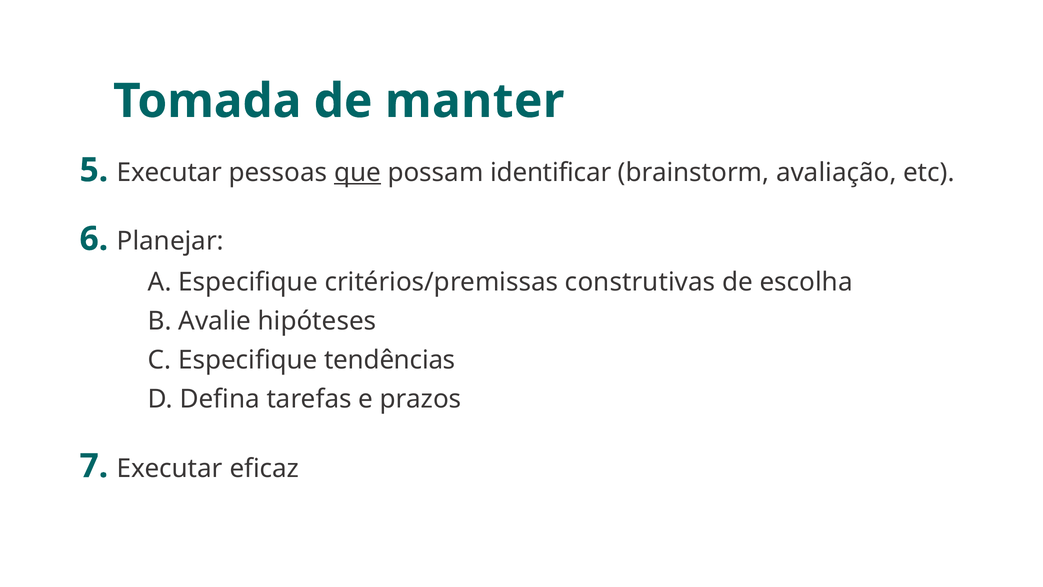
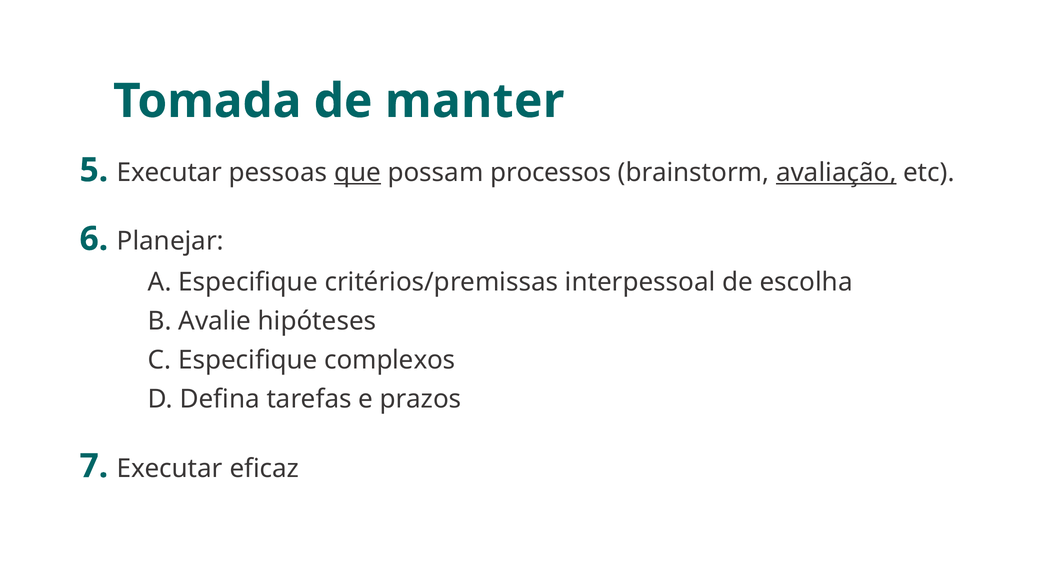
identificar: identificar -> processos
avaliação underline: none -> present
construtivas: construtivas -> interpessoal
tendências: tendências -> complexos
